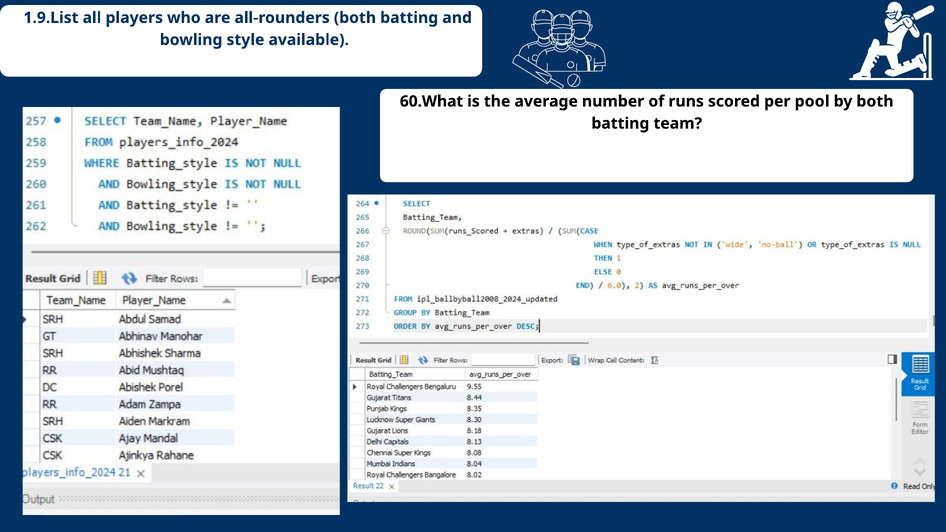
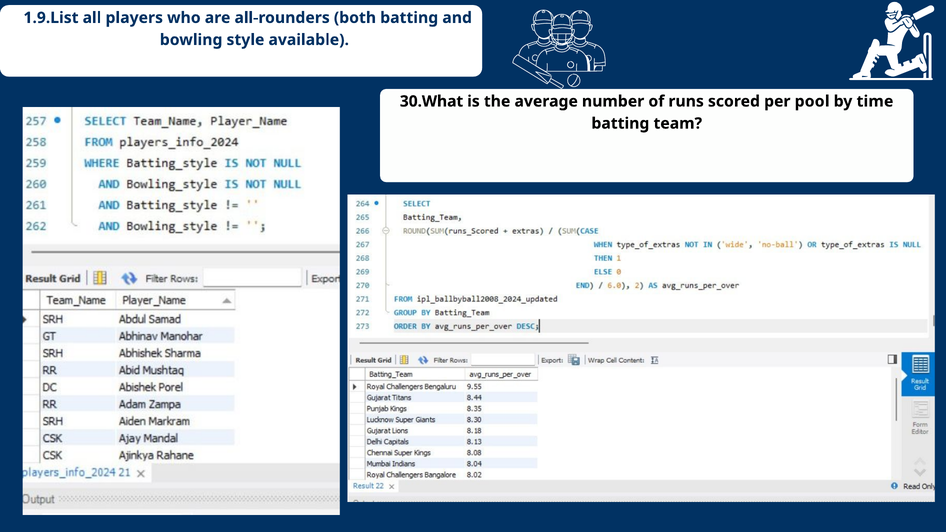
60.What: 60.What -> 30.What
by both: both -> time
